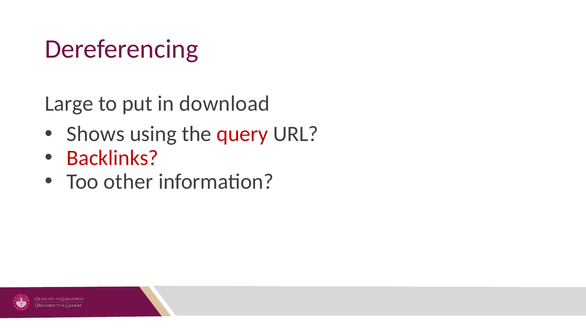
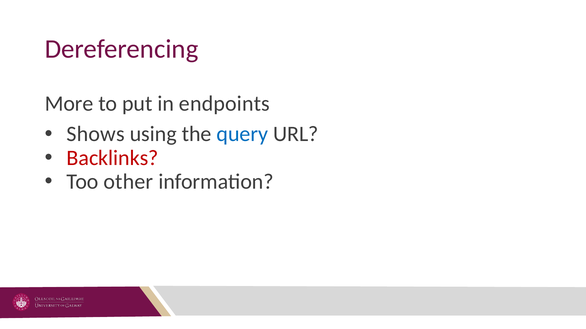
Large: Large -> More
download: download -> endpoints
query colour: red -> blue
